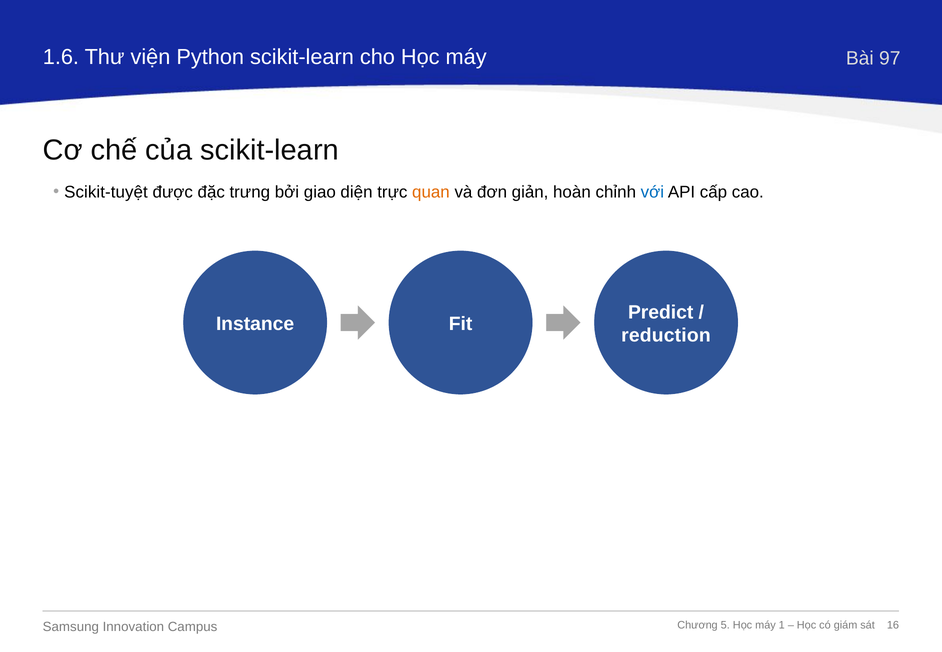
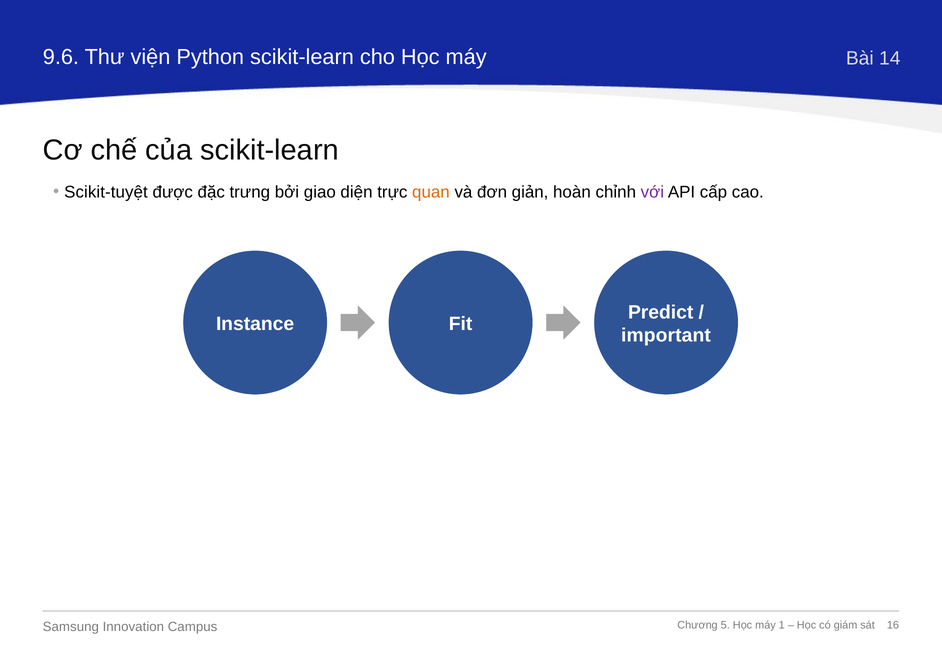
1.6: 1.6 -> 9.6
97: 97 -> 14
với colour: blue -> purple
reduction: reduction -> important
